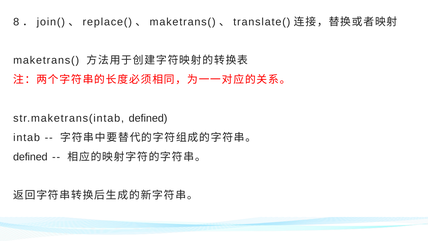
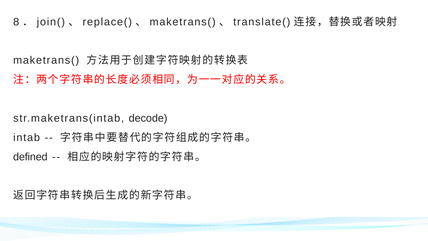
str.maketrans(intab defined: defined -> decode
